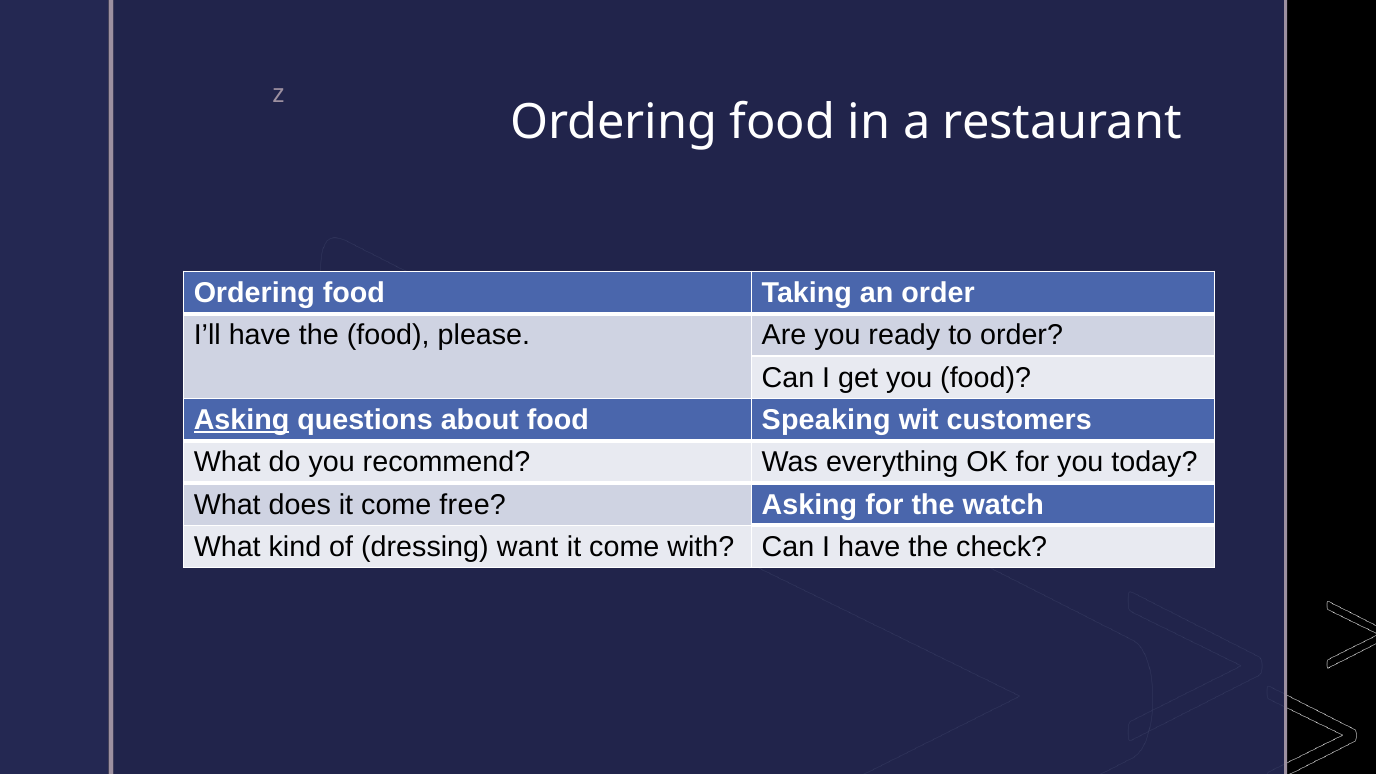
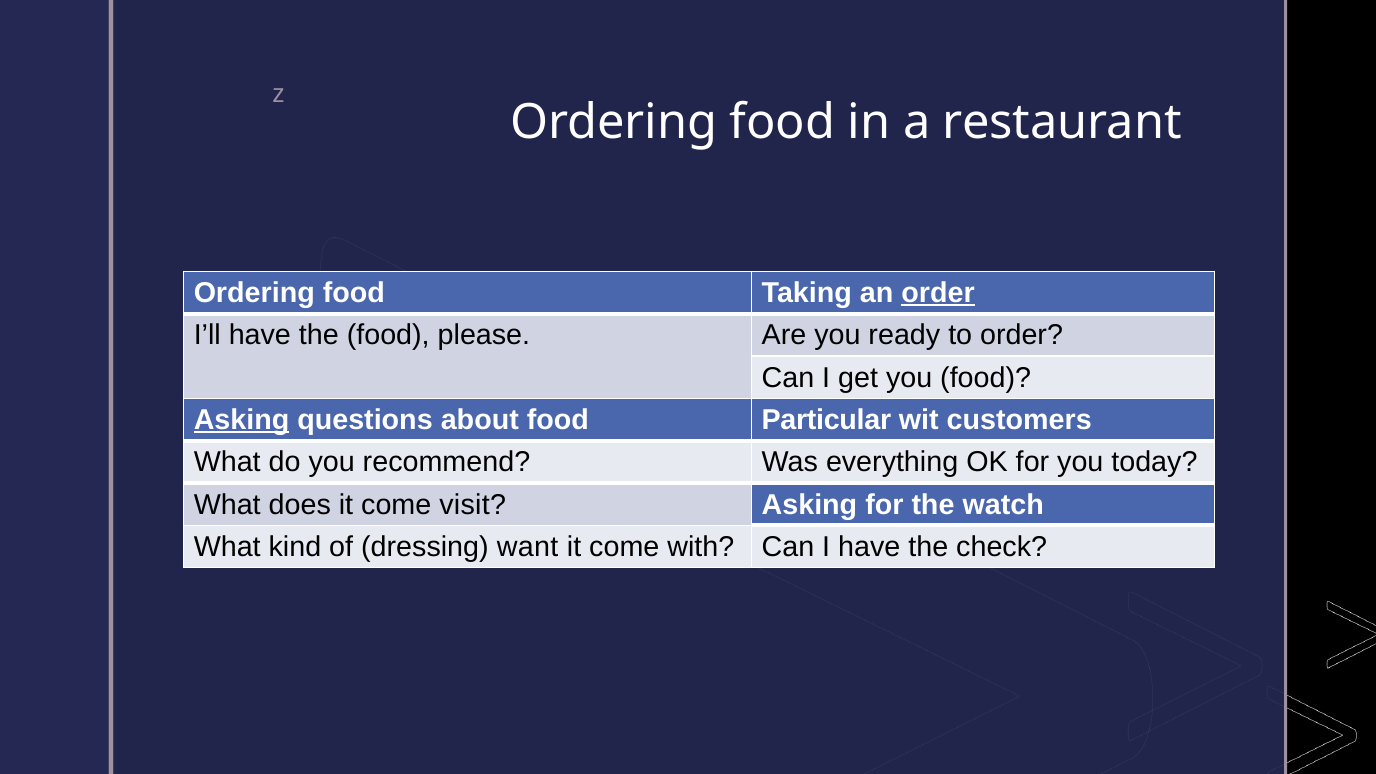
order at (938, 293) underline: none -> present
Speaking: Speaking -> Particular
free: free -> visit
